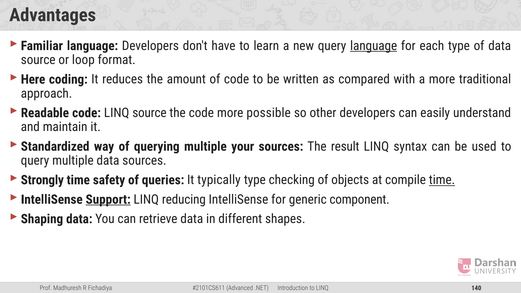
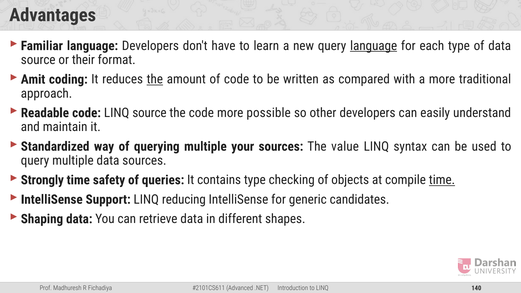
loop: loop -> their
Here: Here -> Amit
the at (155, 79) underline: none -> present
result: result -> value
typically: typically -> contains
Support underline: present -> none
component: component -> candidates
